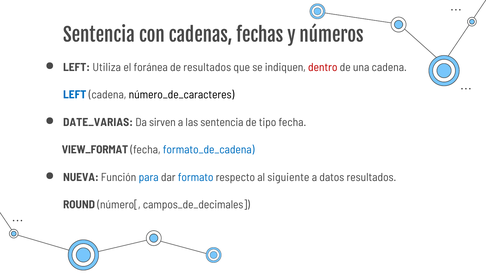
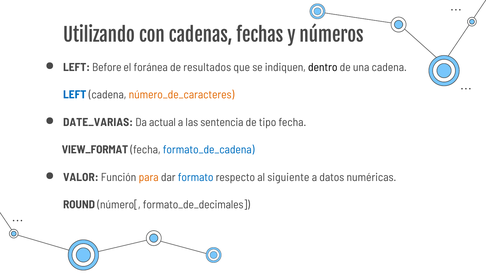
Sentencia at (99, 36): Sentencia -> Utilizando
Utiliza: Utiliza -> Before
dentro colour: red -> black
número_de_caracteres colour: black -> orange
sirven: sirven -> actual
NUEVA: NUEVA -> VALOR
para colour: blue -> orange
datos resultados: resultados -> numéricas
campos_de_decimales: campos_de_decimales -> formato_de_decimales
